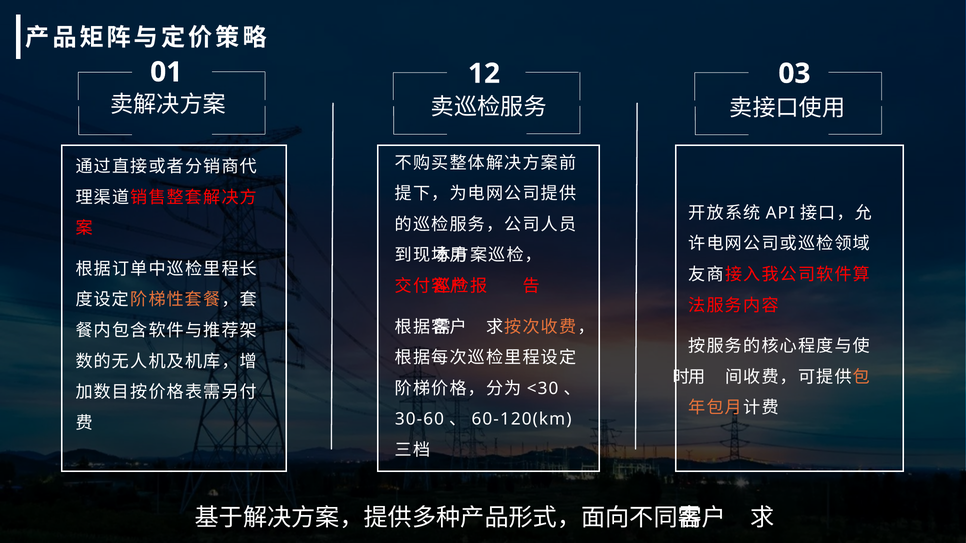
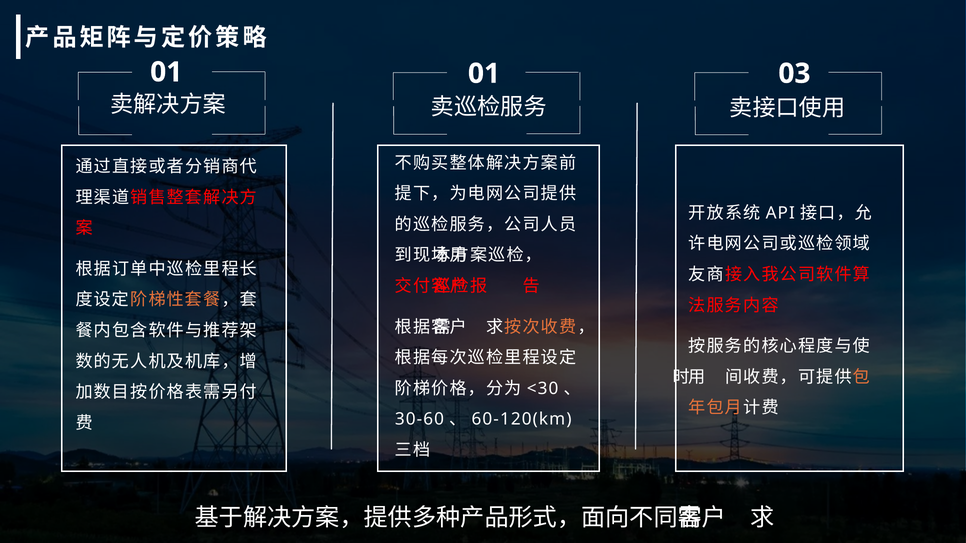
01 12: 12 -> 01
